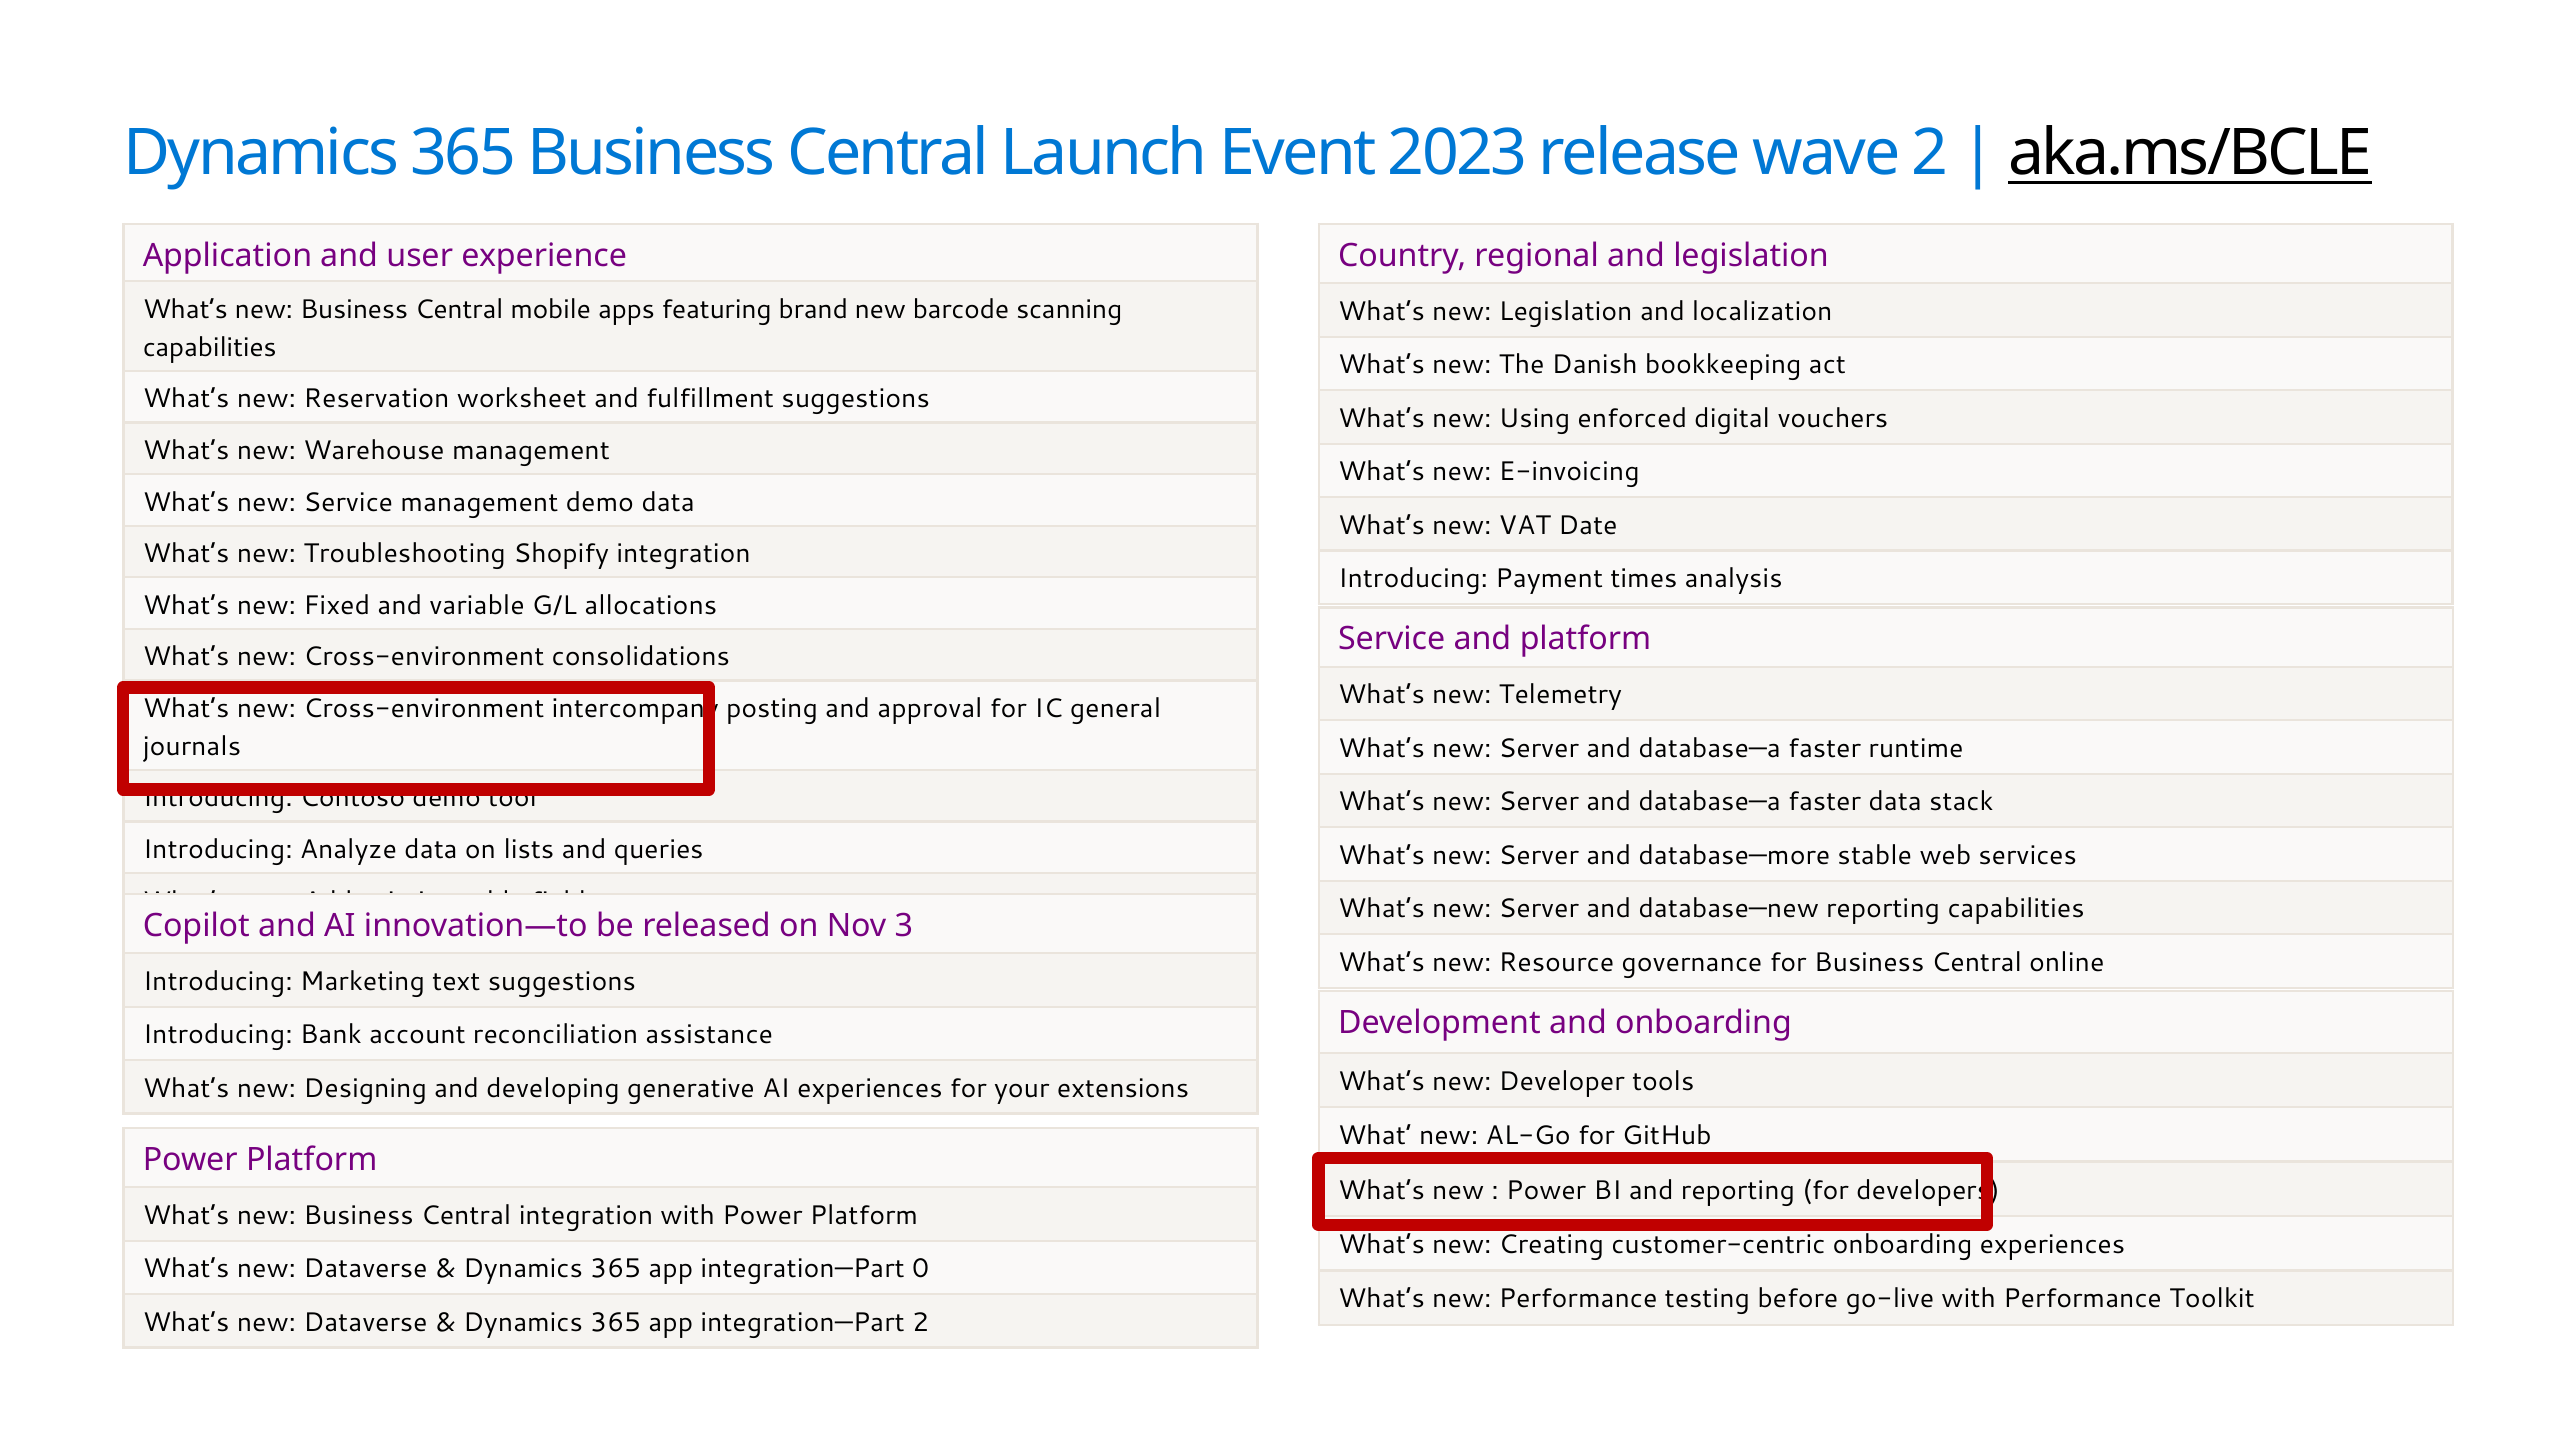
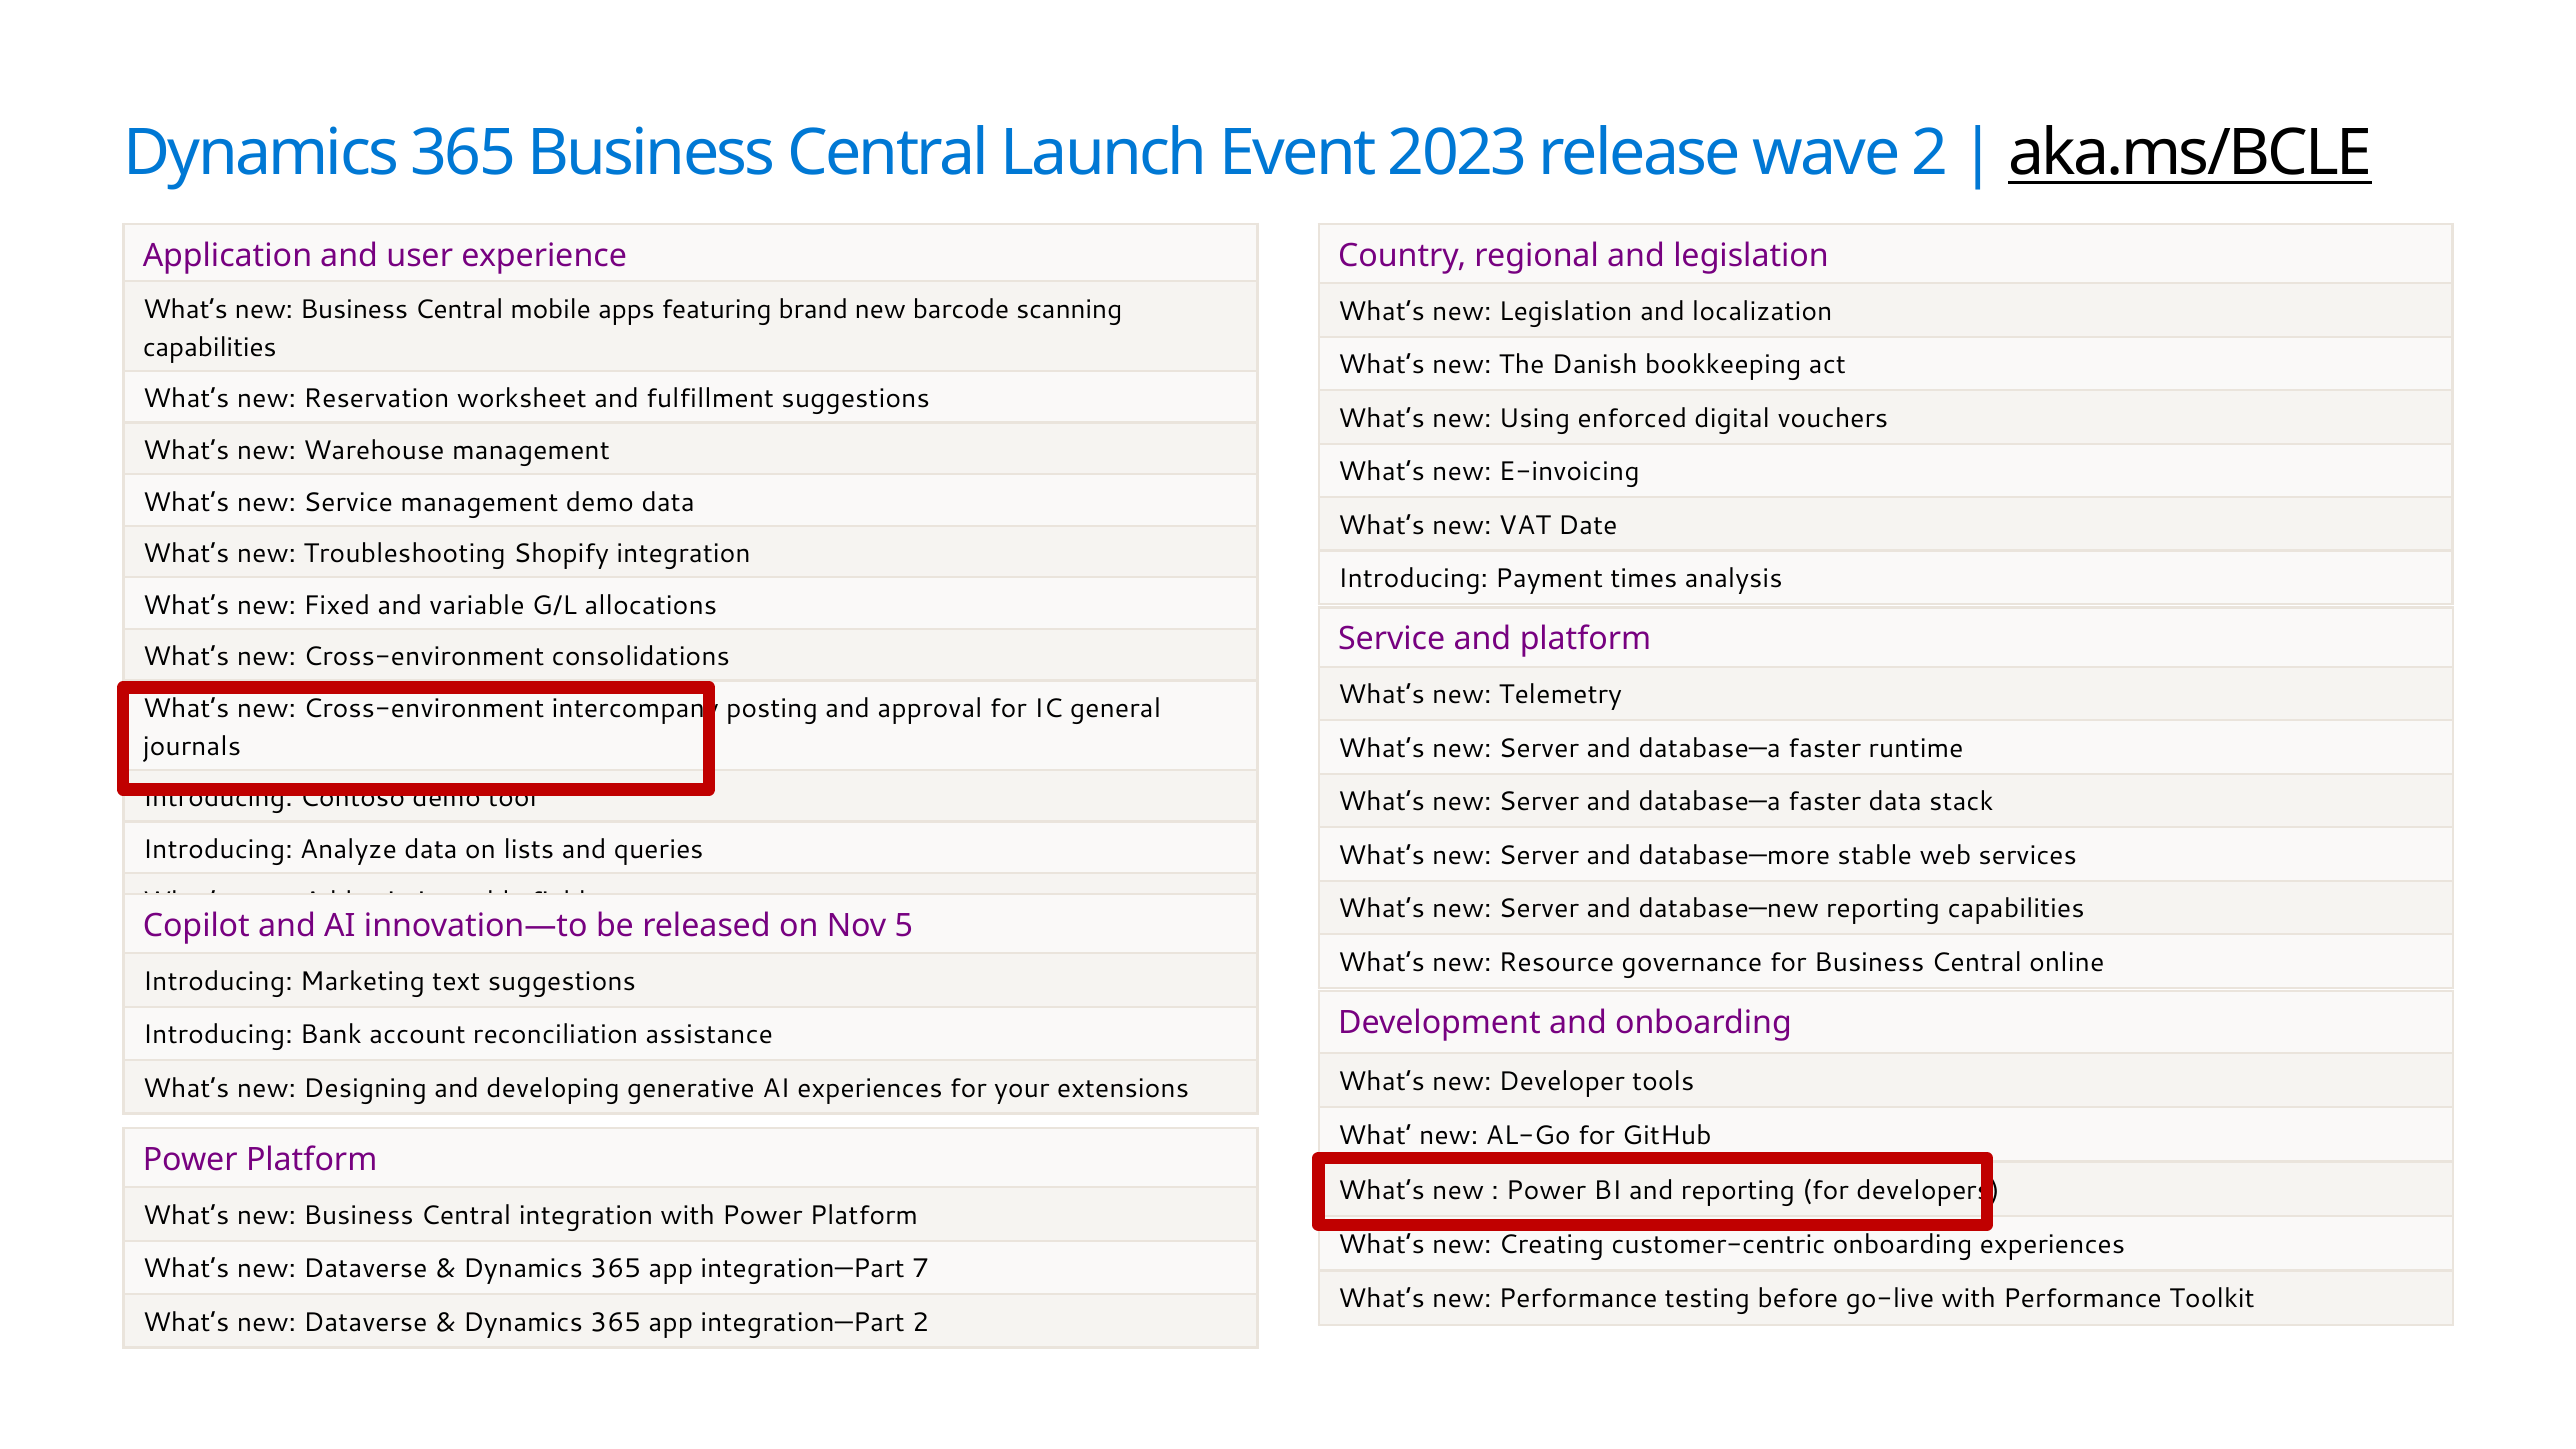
3: 3 -> 5
0: 0 -> 7
